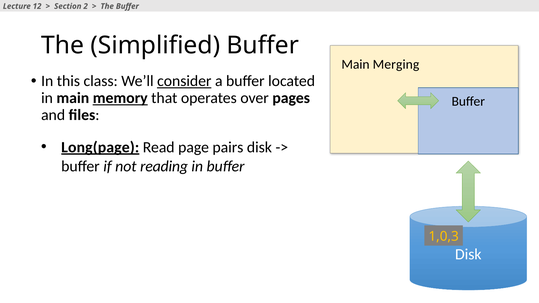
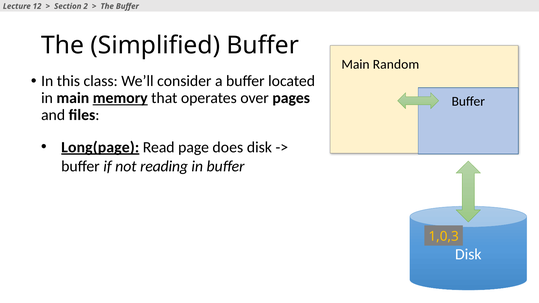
Merging: Merging -> Random
consider underline: present -> none
pairs: pairs -> does
